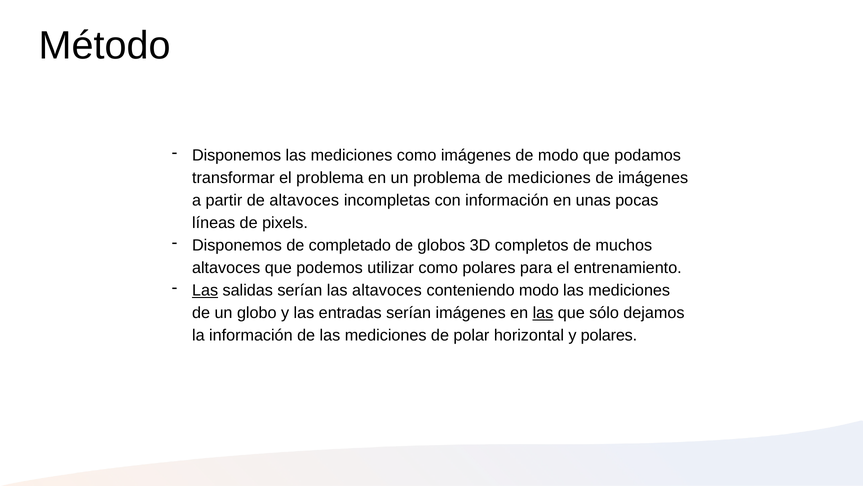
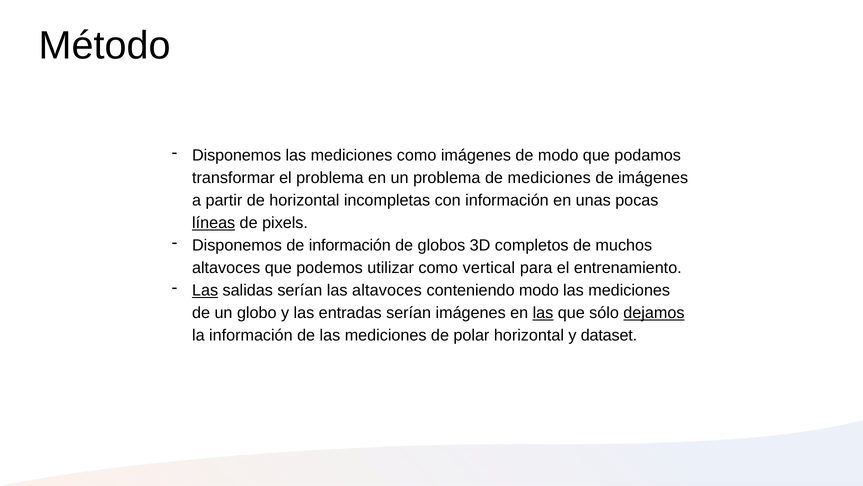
de altavoces: altavoces -> horizontal
líneas underline: none -> present
de completado: completado -> información
como polares: polares -> vertical
dejamos underline: none -> present
y polares: polares -> dataset
